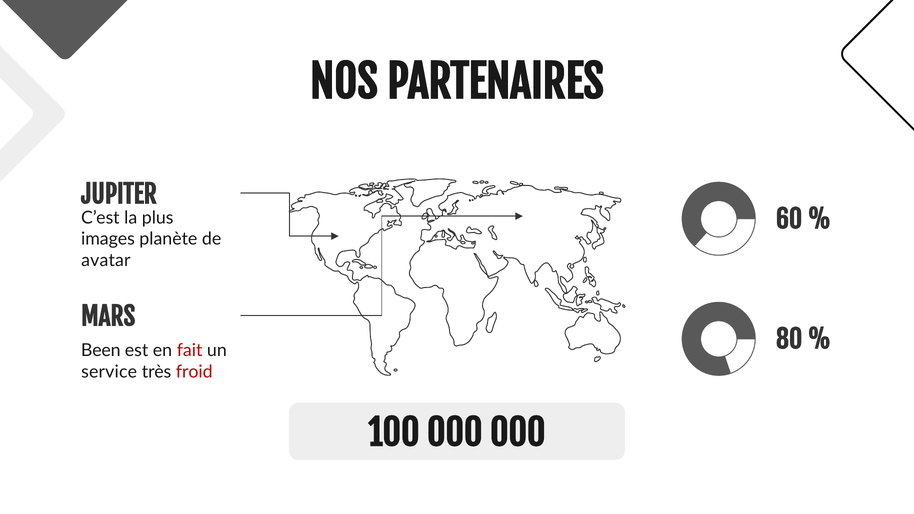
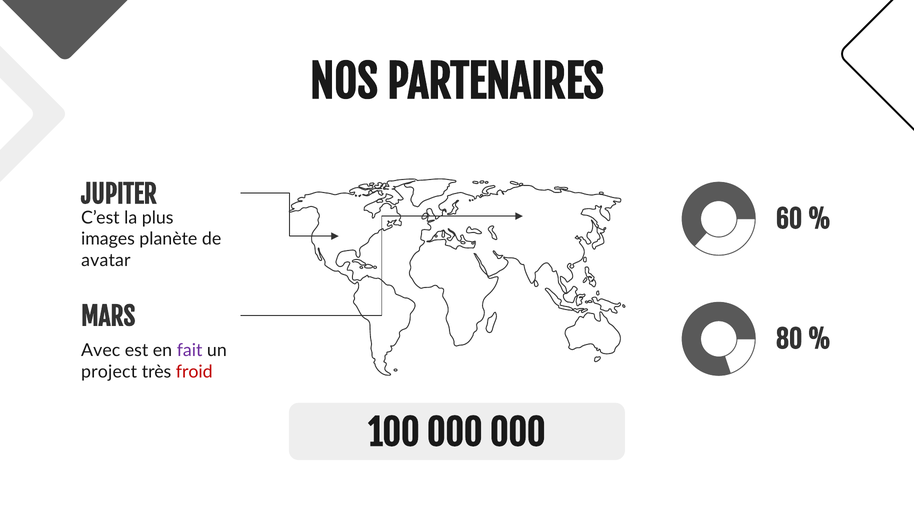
Been: Been -> Avec
fait colour: red -> purple
service: service -> project
